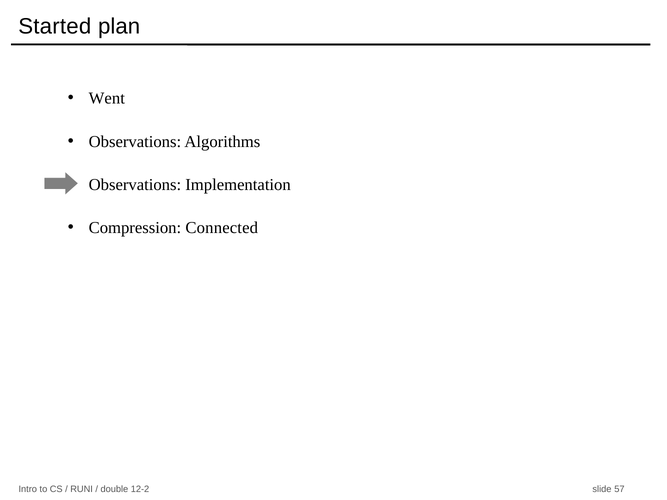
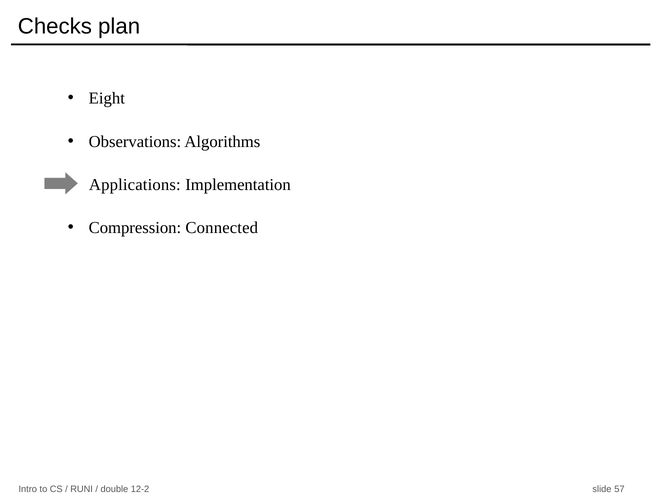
Started: Started -> Checks
Went: Went -> Eight
Observations at (135, 185): Observations -> Applications
